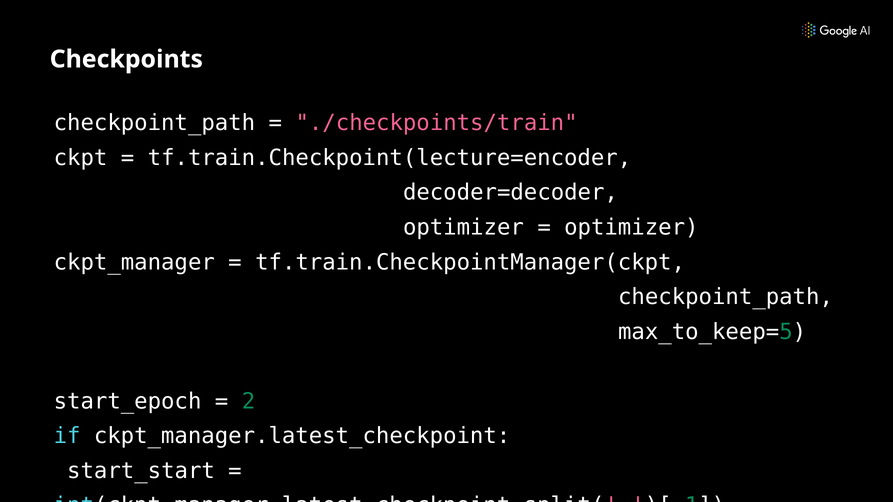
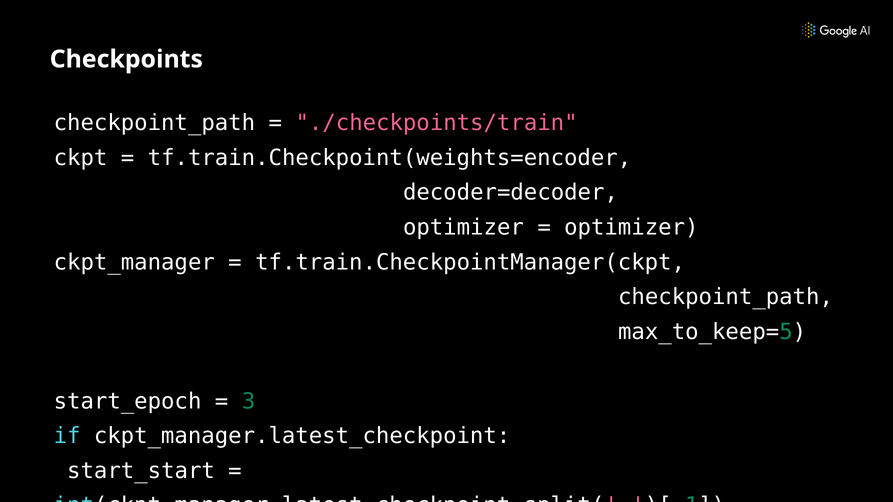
tf.train.Checkpoint(lecture=encoder: tf.train.Checkpoint(lecture=encoder -> tf.train.Checkpoint(weights=encoder
2: 2 -> 3
